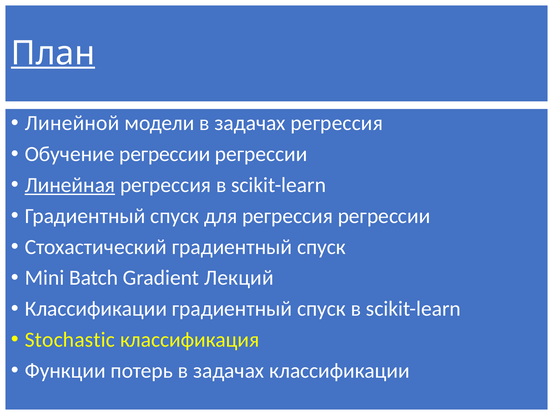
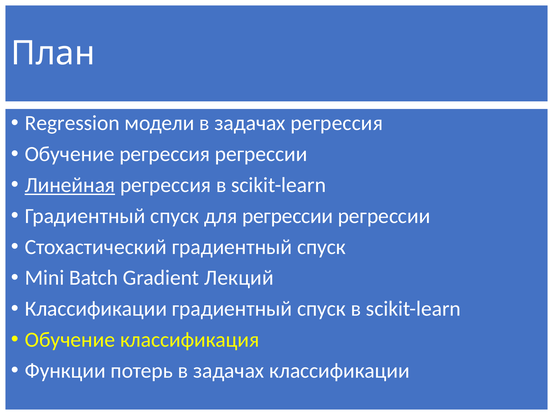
План underline: present -> none
Линейной: Линейной -> Regression
Обучение регрессии: регрессии -> регрессия
для регрессия: регрессия -> регрессии
Stochastic at (70, 340): Stochastic -> Обучение
